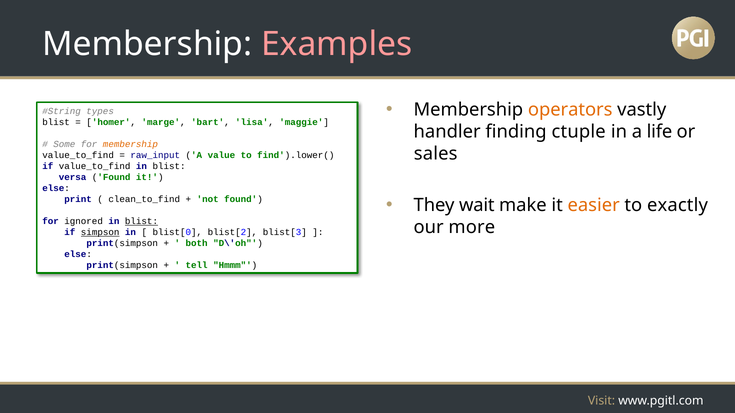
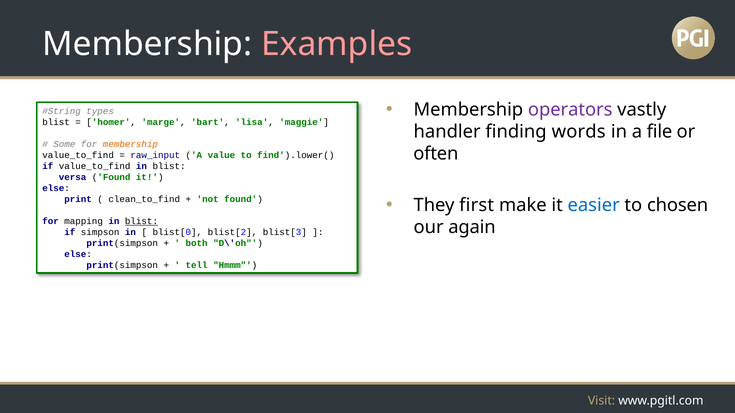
operators colour: orange -> purple
ctuple: ctuple -> words
life: life -> file
sales: sales -> often
wait: wait -> first
easier colour: orange -> blue
exactly: exactly -> chosen
ignored: ignored -> mapping
more: more -> again
simpson underline: present -> none
